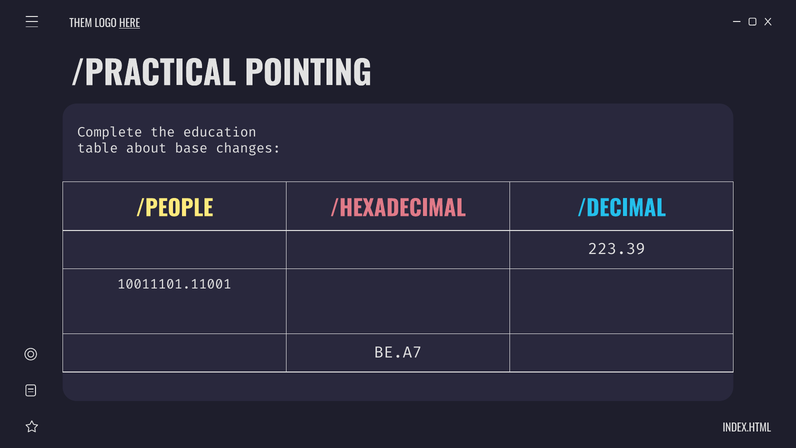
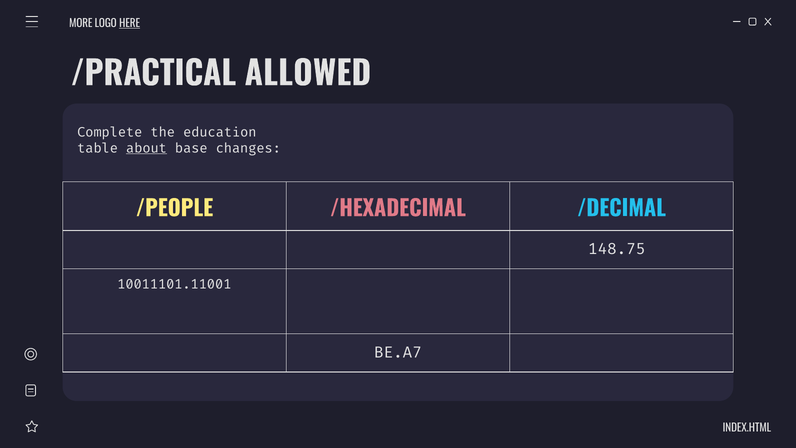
THEM: THEM -> MORE
POINTING: POINTING -> ALLOWED
about underline: none -> present
223.39: 223.39 -> 148.75
